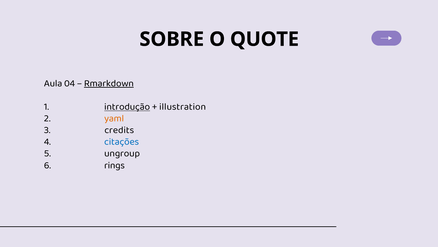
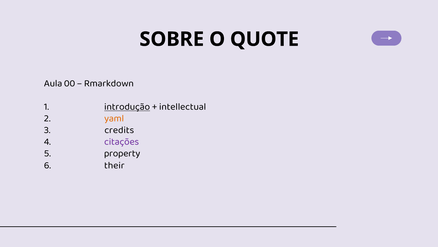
04: 04 -> 00
Rmarkdown underline: present -> none
illustration: illustration -> intellectual
citações colour: blue -> purple
ungroup: ungroup -> property
rings: rings -> their
